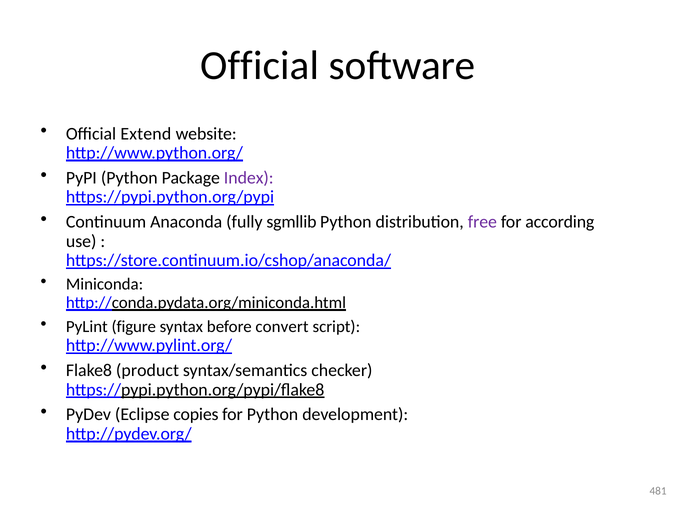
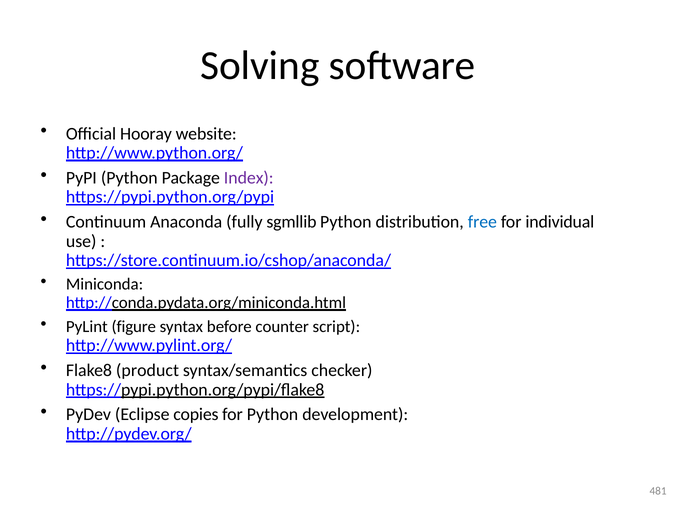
Official at (260, 65): Official -> Solving
Extend: Extend -> Hooray
free colour: purple -> blue
according: according -> individual
convert: convert -> counter
